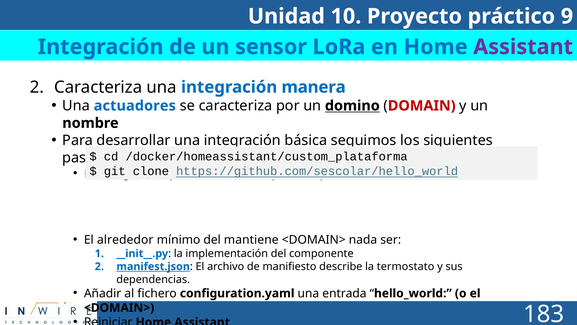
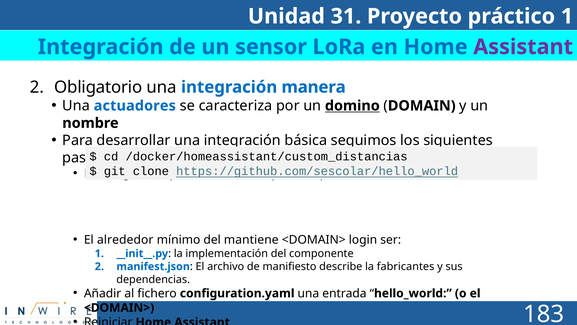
10: 10 -> 31
práctico 9: 9 -> 1
Caracteriza at (98, 87): Caracteriza -> Obligatorio
DOMAIN colour: red -> black
/docker/homeassistant/custom_plataforma: /docker/homeassistant/custom_plataforma -> /docker/homeassistant/custom_distancias
nada: nada -> login
manifest.json underline: present -> none
termostato: termostato -> fabricantes
